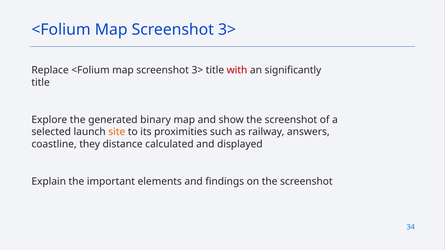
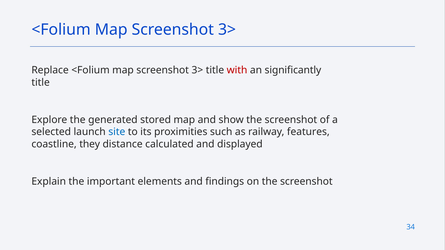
binary: binary -> stored
site colour: orange -> blue
answers: answers -> features
